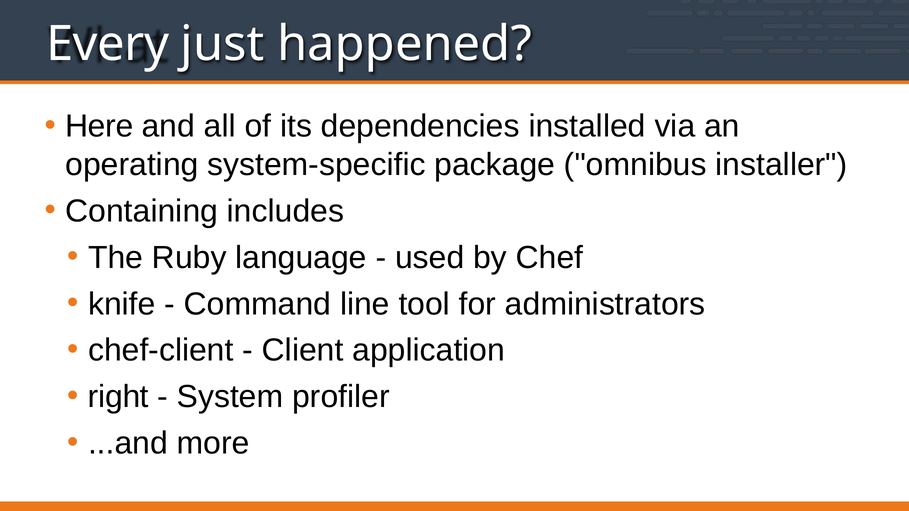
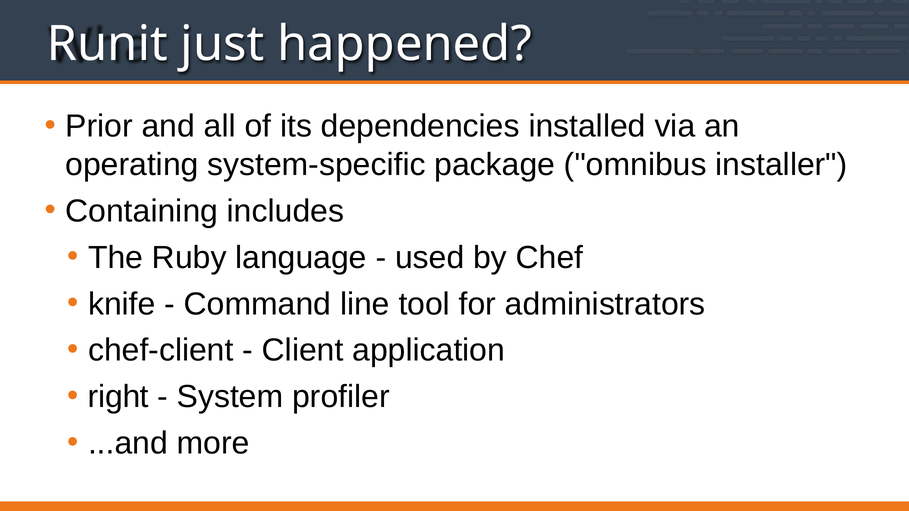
Every: Every -> Runit
Here: Here -> Prior
